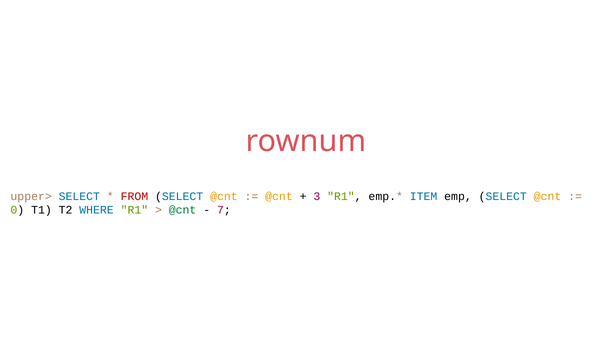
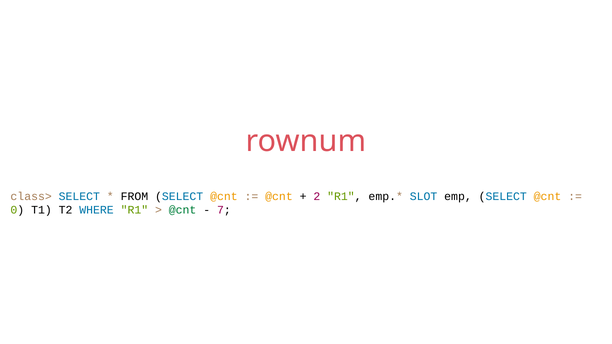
upper>: upper> -> class>
FROM colour: red -> black
3: 3 -> 2
ITEM: ITEM -> SLOT
